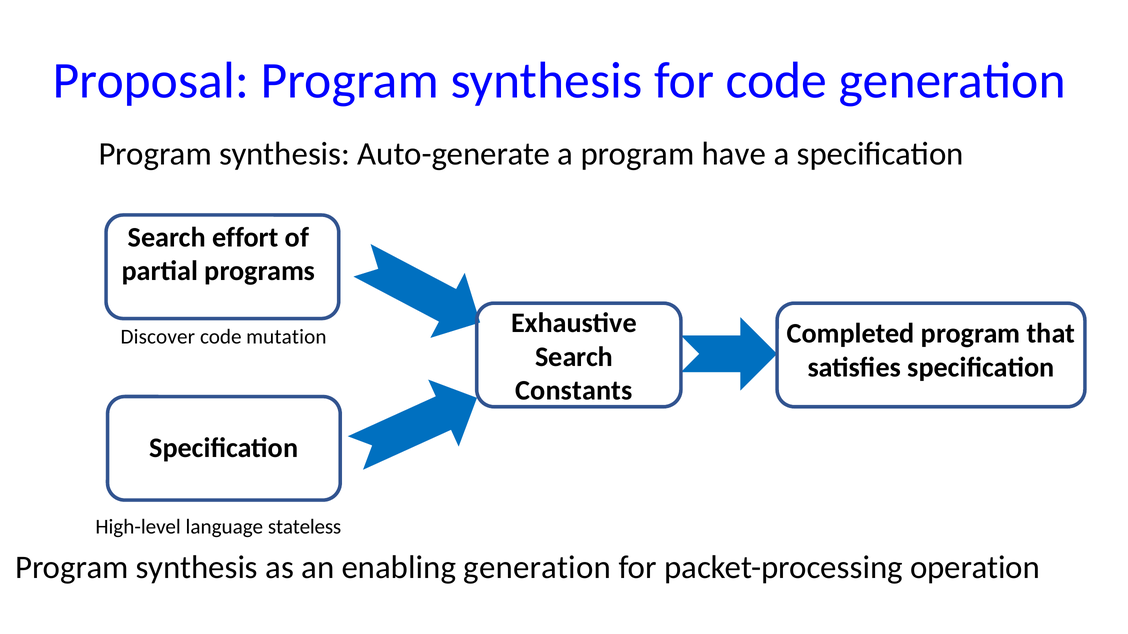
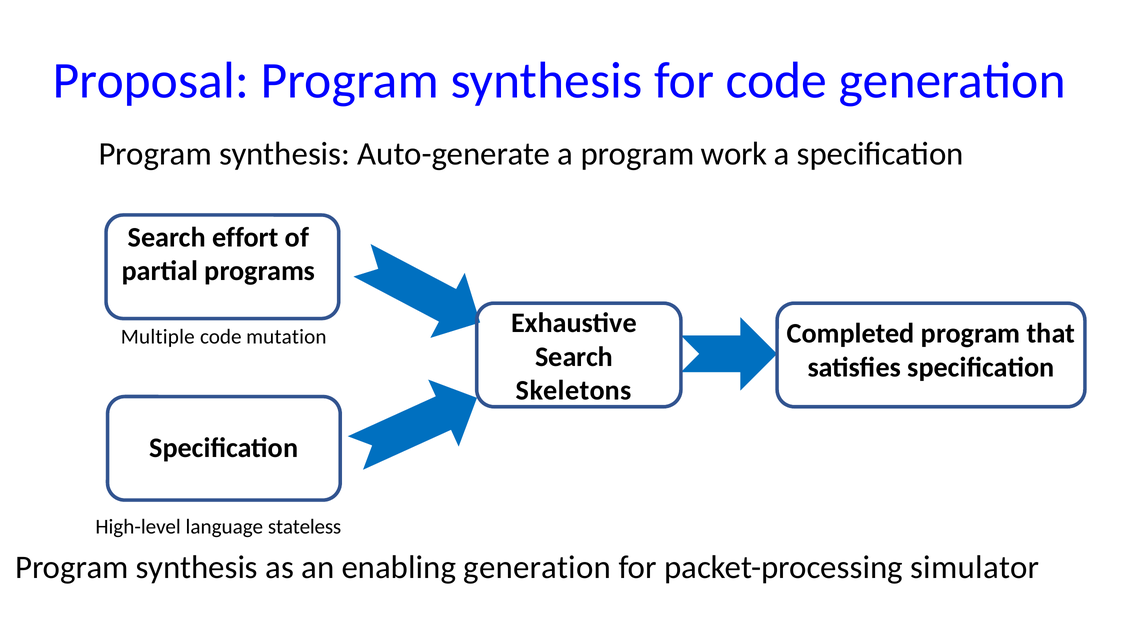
have: have -> work
Discover: Discover -> Multiple
Constants: Constants -> Skeletons
operation: operation -> simulator
